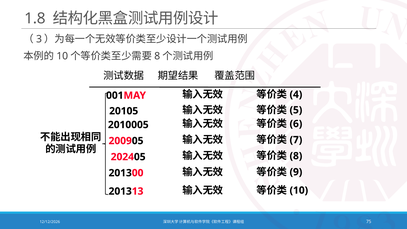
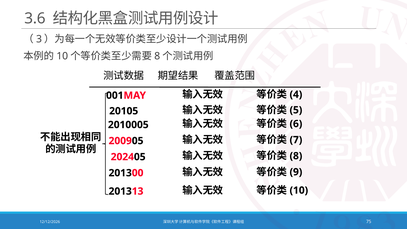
1.8: 1.8 -> 3.6
